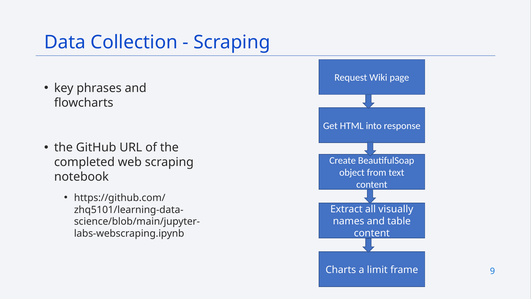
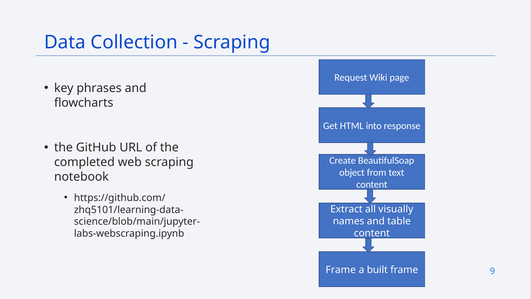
Charts at (341, 269): Charts -> Frame
limit: limit -> built
